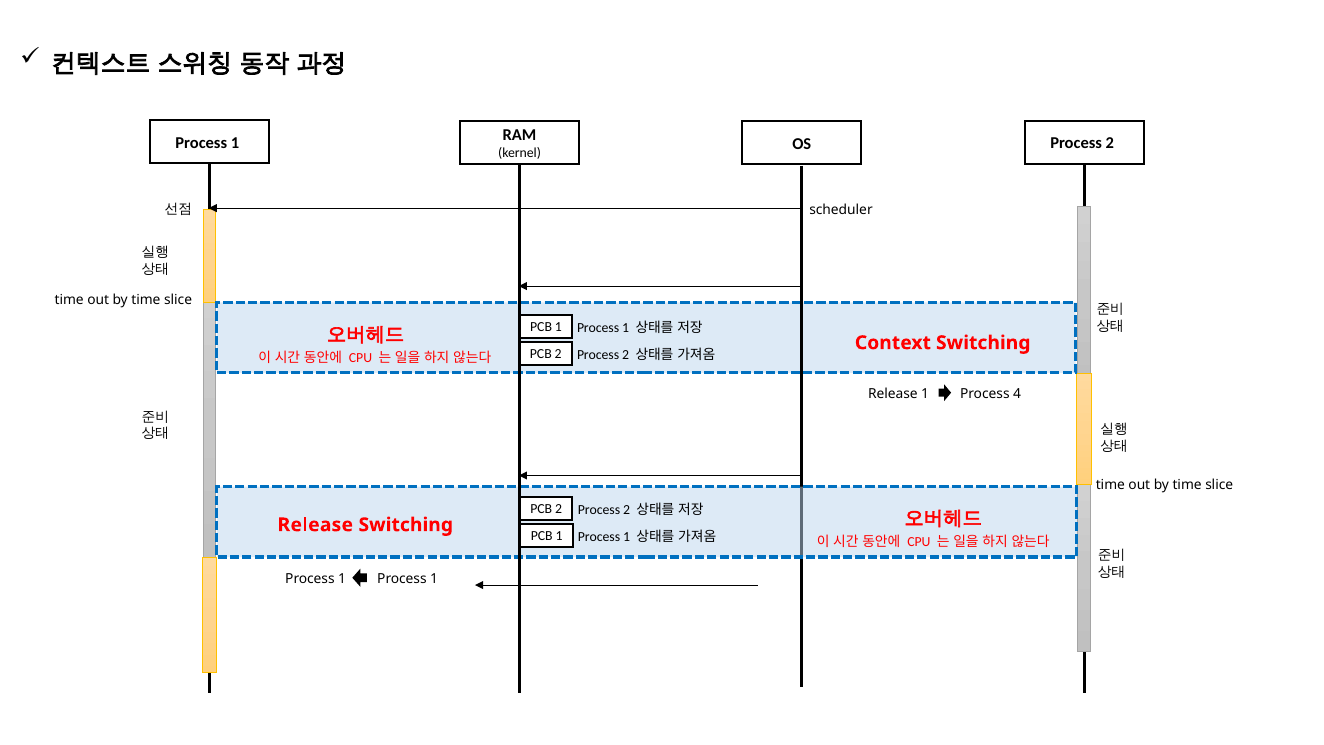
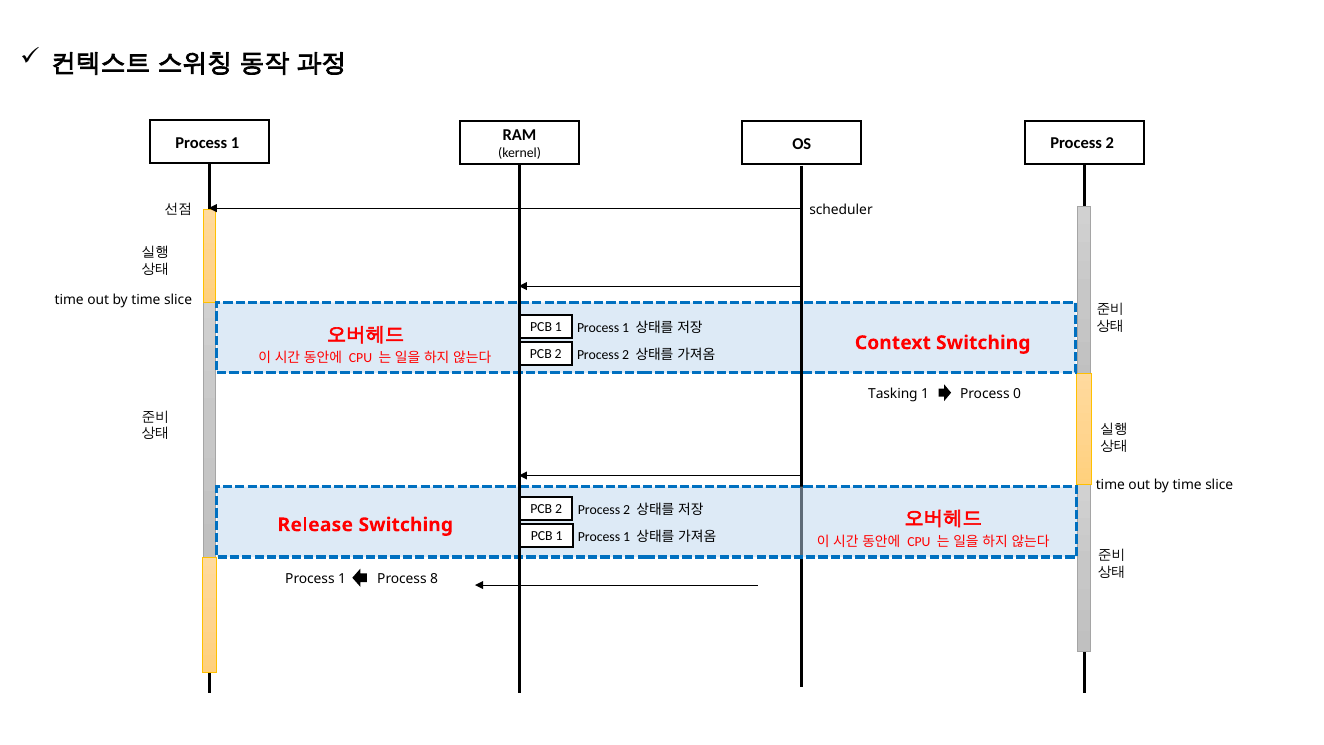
Release at (893, 394): Release -> Tasking
4: 4 -> 0
Process 1 Process 1: 1 -> 8
